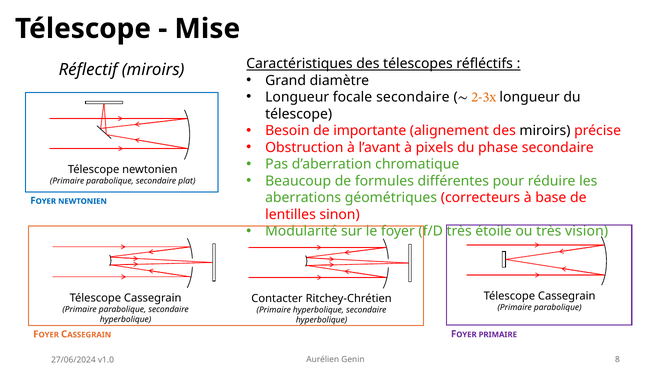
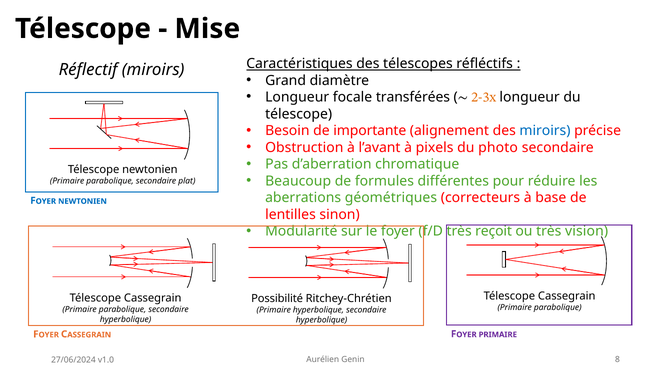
focale secondaire: secondaire -> transférées
miroirs at (545, 131) colour: black -> blue
phase: phase -> photo
étoile: étoile -> reçoit
Contacter: Contacter -> Possibilité
